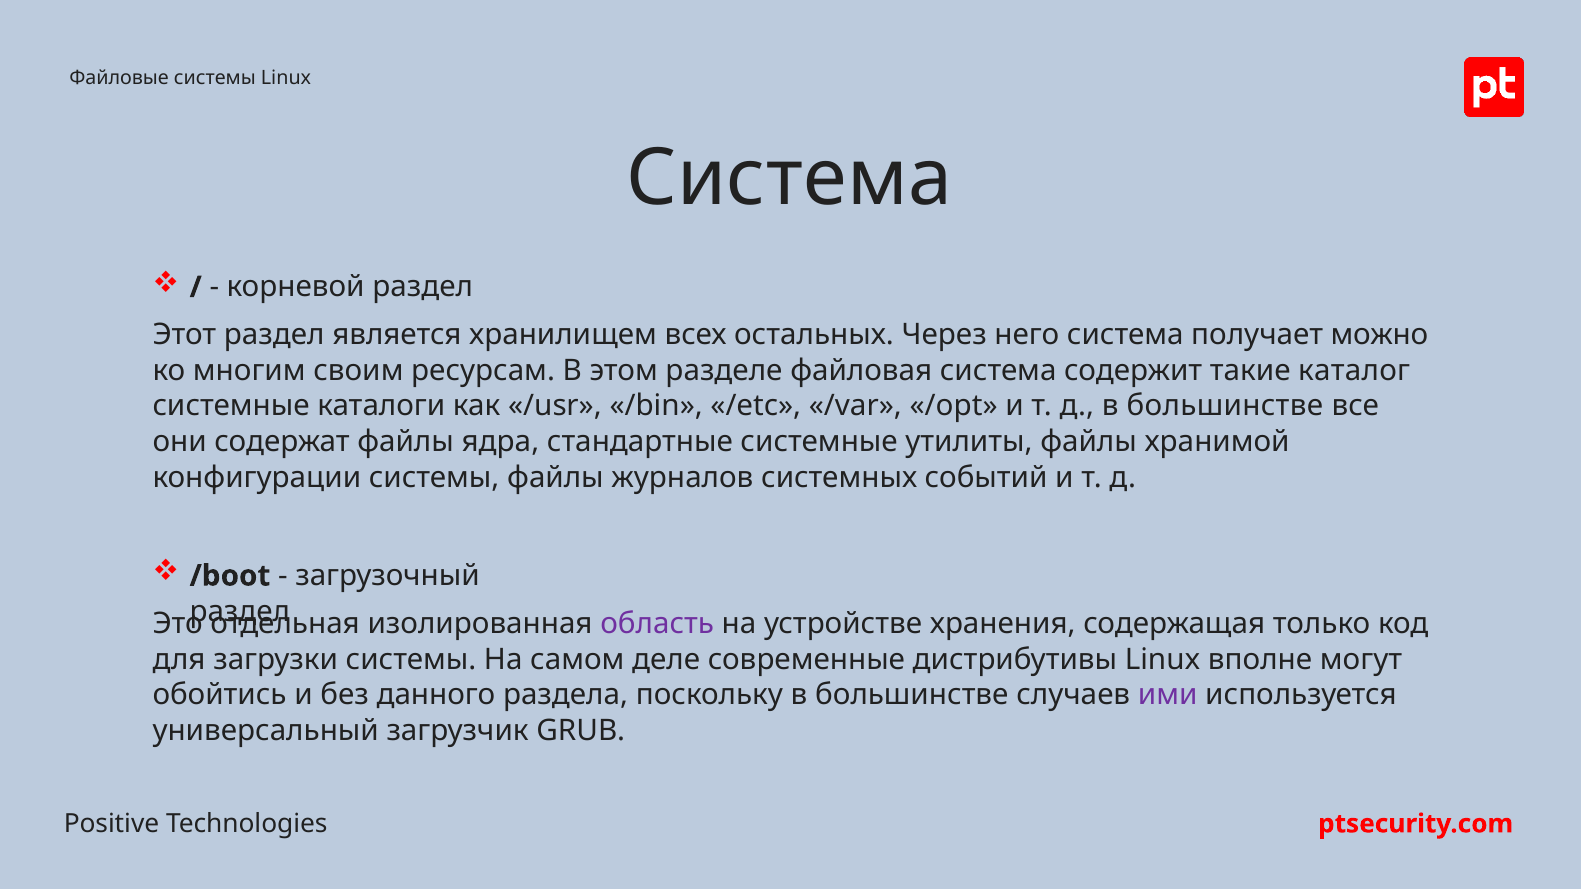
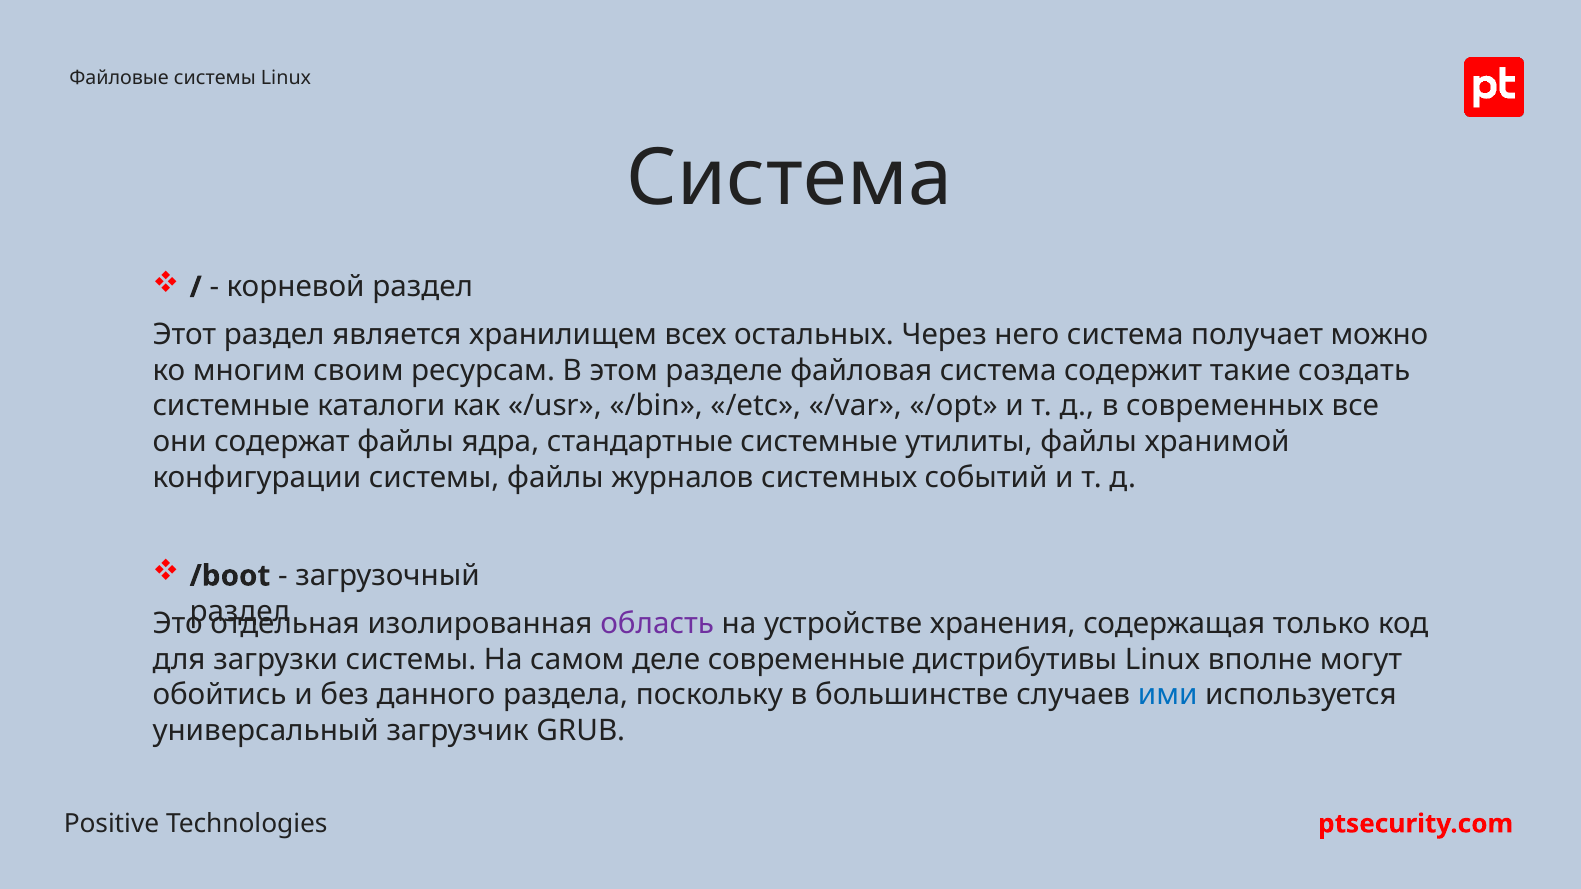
каталог: каталог -> создать
д в большинстве: большинстве -> современных
ими colour: purple -> blue
